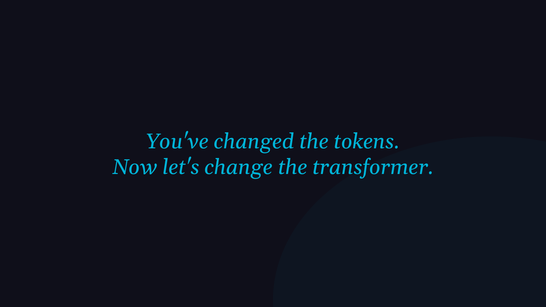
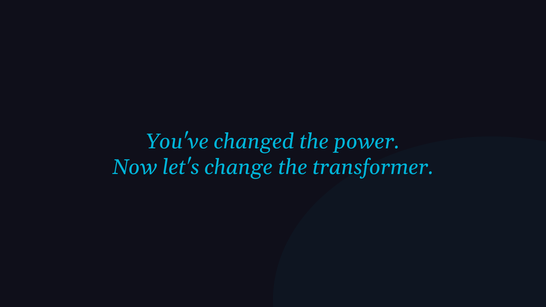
tokens: tokens -> power
